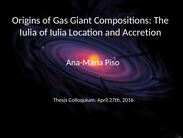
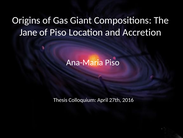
Iulia at (28, 32): Iulia -> Jane
of Iulia: Iulia -> Piso
